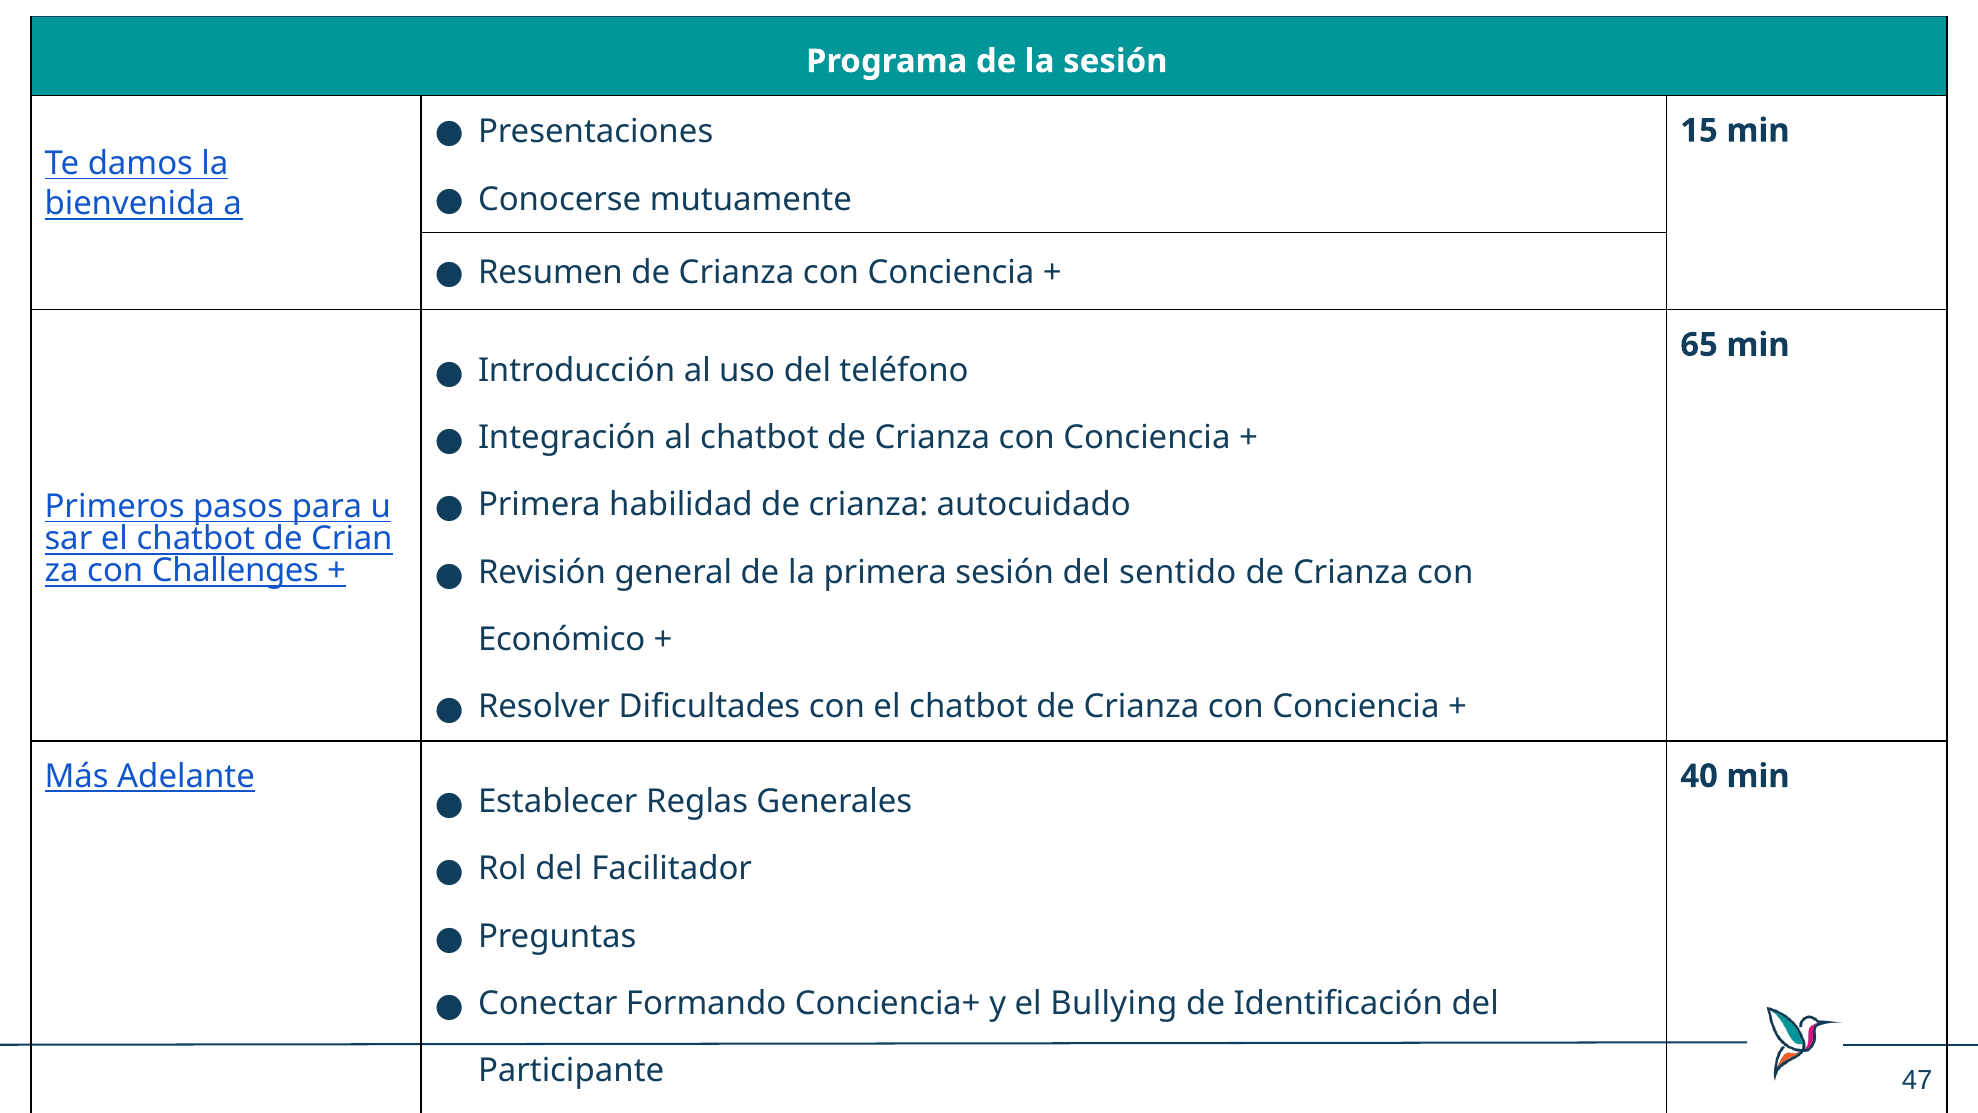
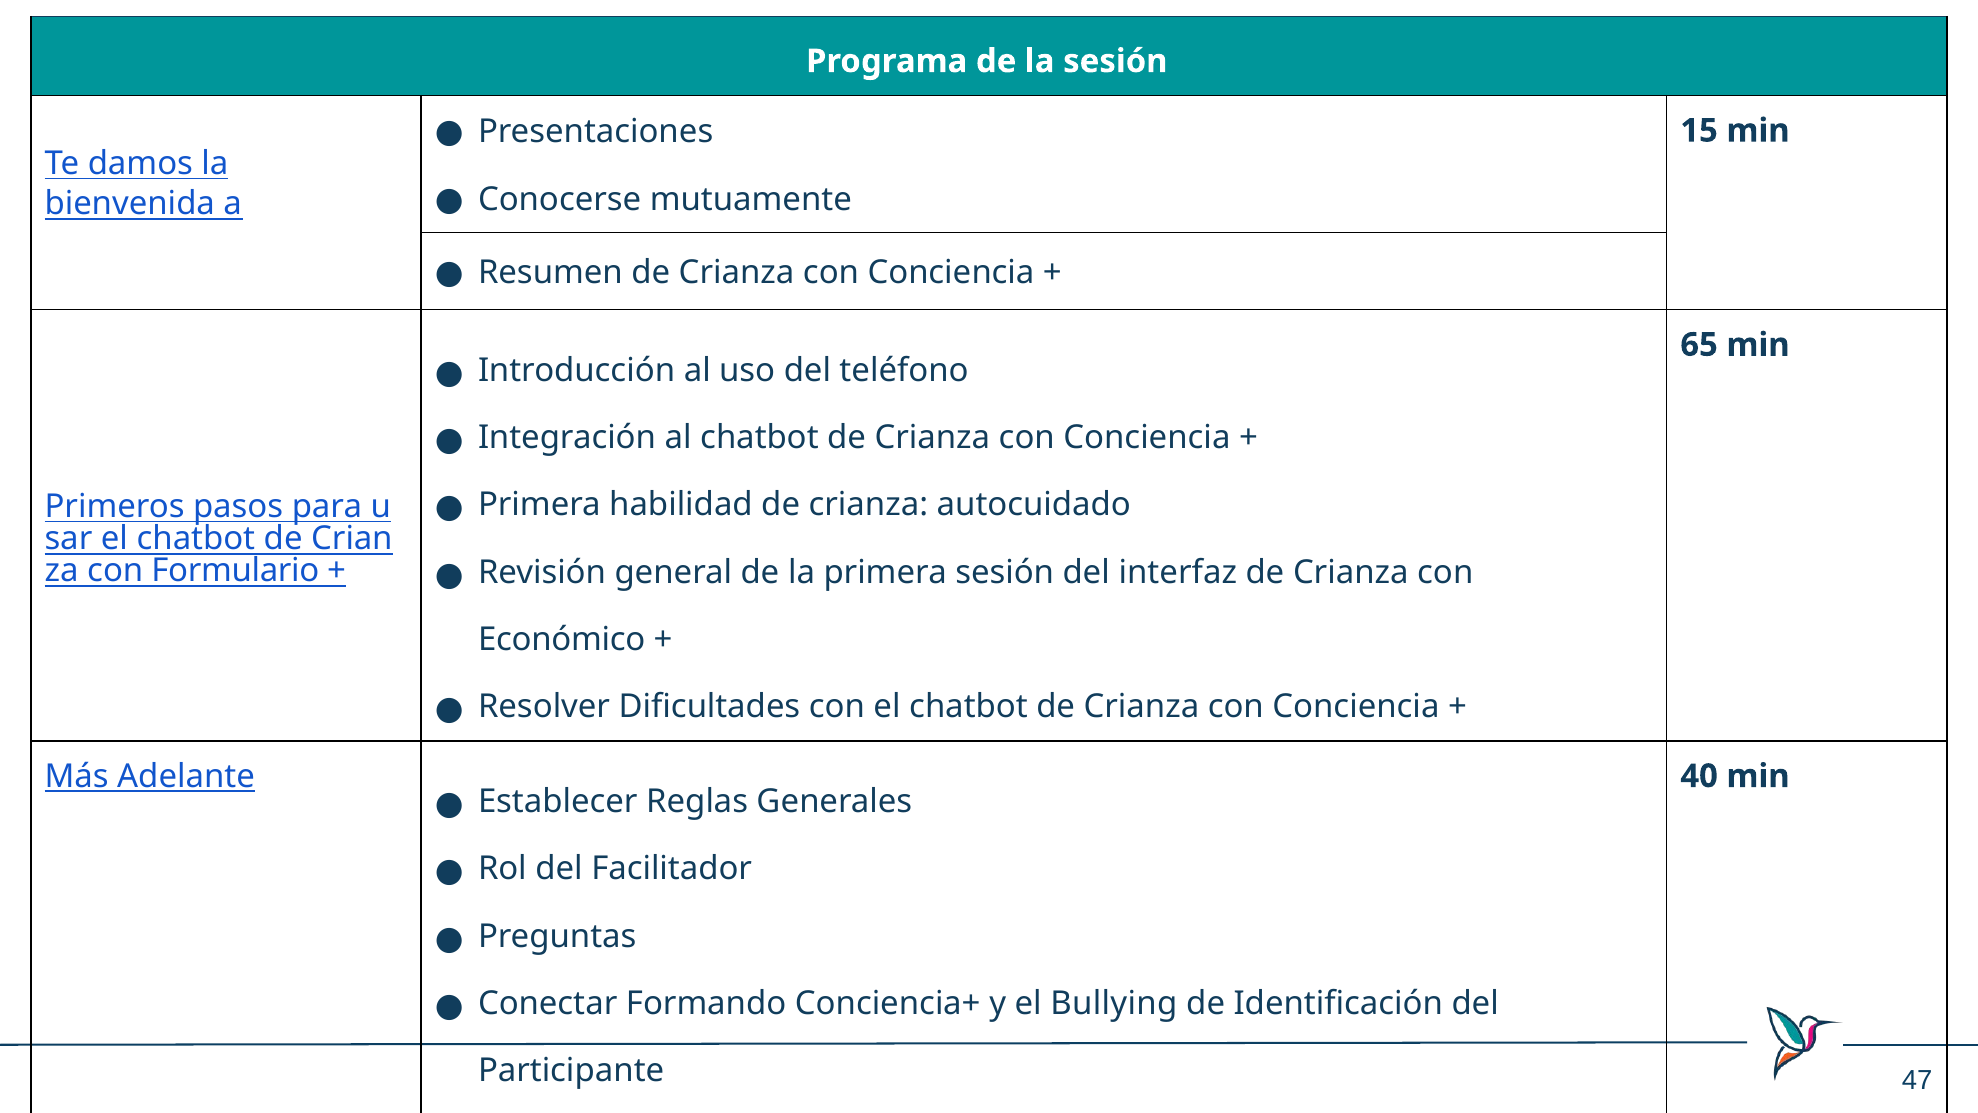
sentido: sentido -> interfaz
Challenges: Challenges -> Formulario
